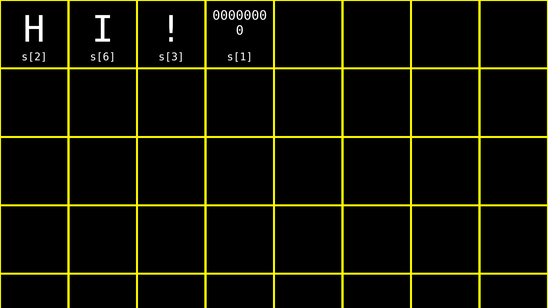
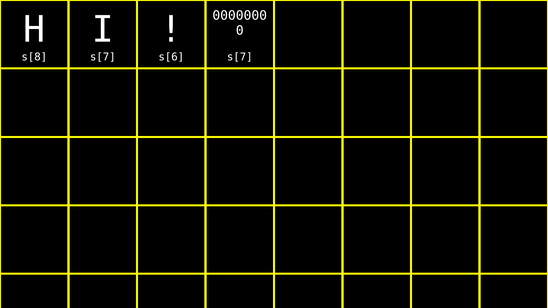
s[2: s[2 -> s[8
s[6 at (103, 57): s[6 -> s[7
s[3: s[3 -> s[6
s[1 at (240, 57): s[1 -> s[7
